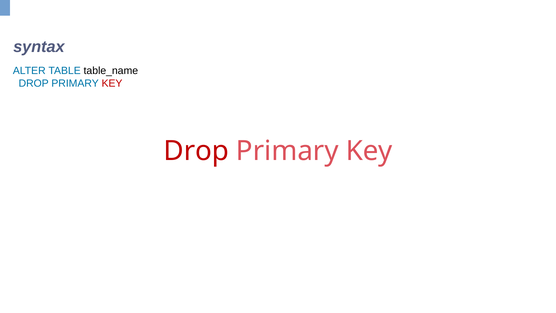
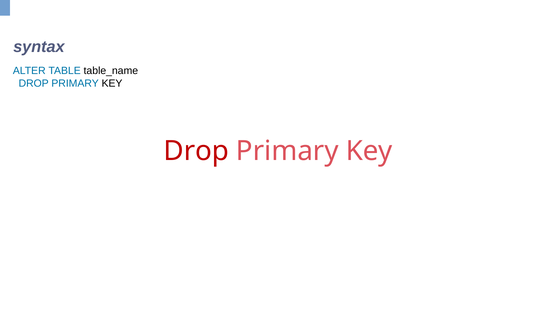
KEY at (112, 83) colour: red -> black
